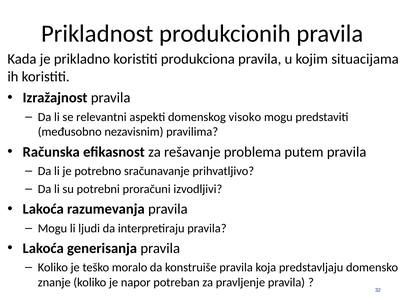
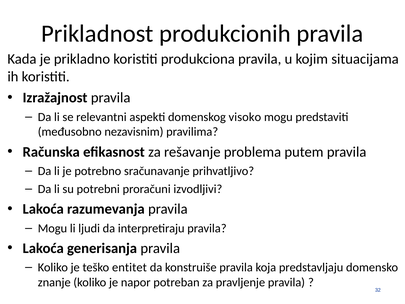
moralo: moralo -> entitet
